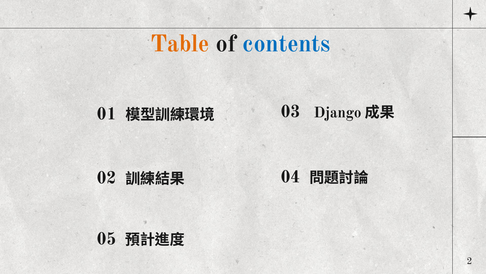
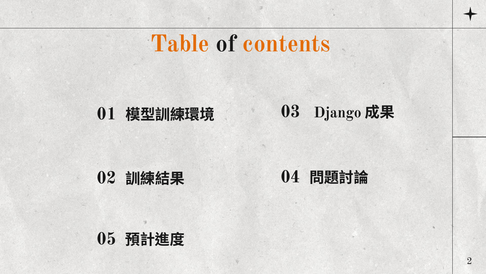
contents colour: blue -> orange
